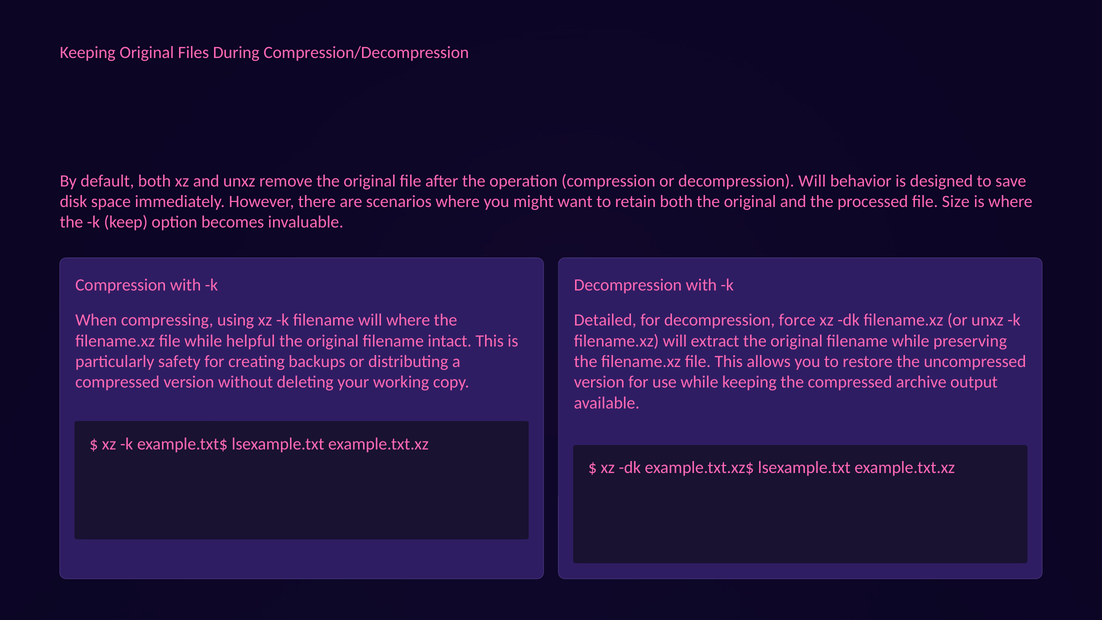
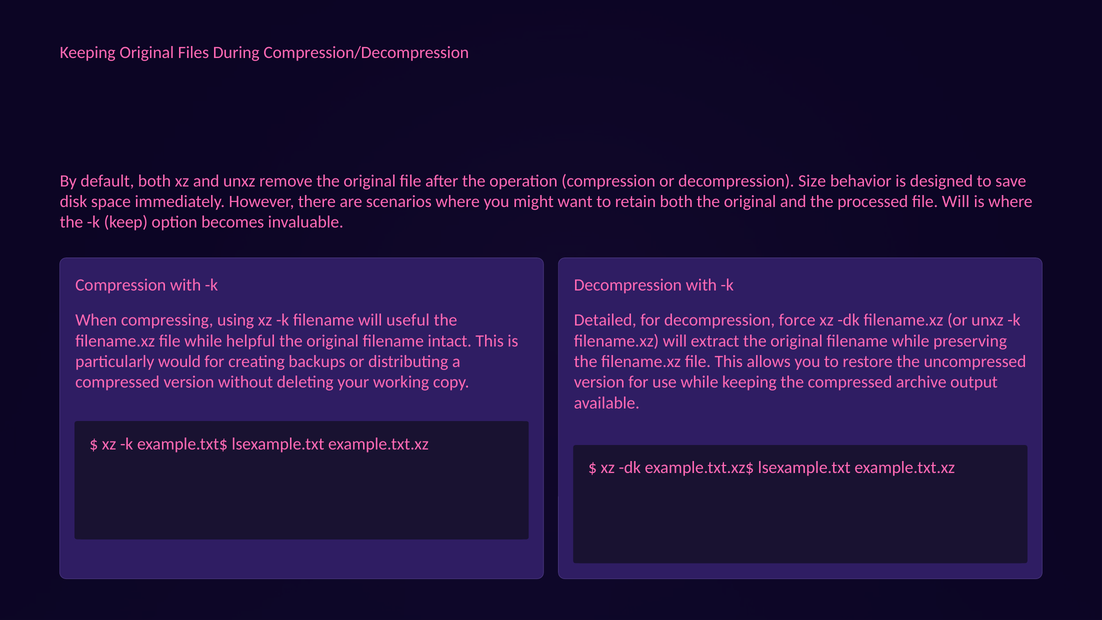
decompression Will: Will -> Size
file Size: Size -> Will
will where: where -> useful
safety: safety -> would
